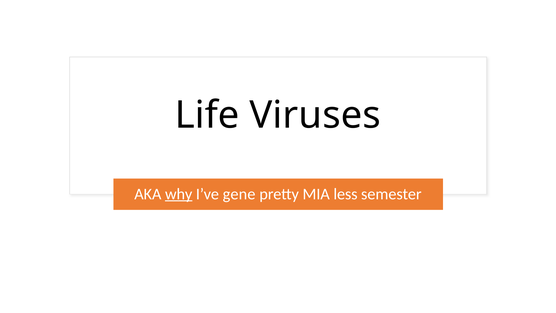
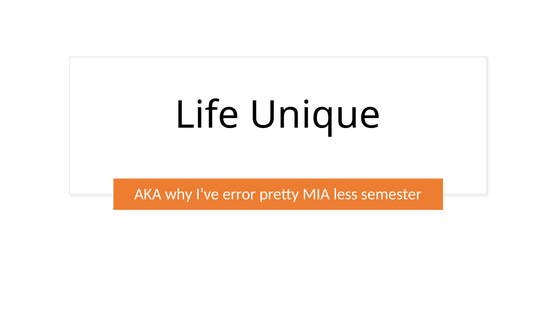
Viruses: Viruses -> Unique
why underline: present -> none
gene: gene -> error
